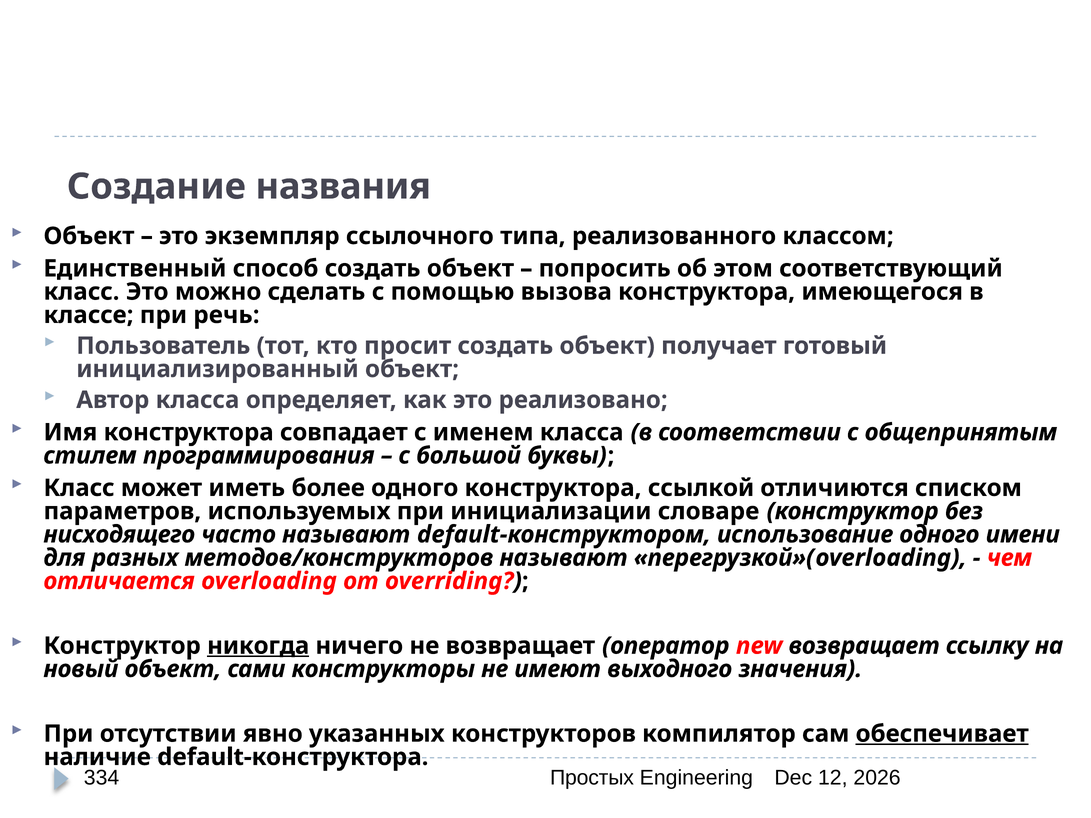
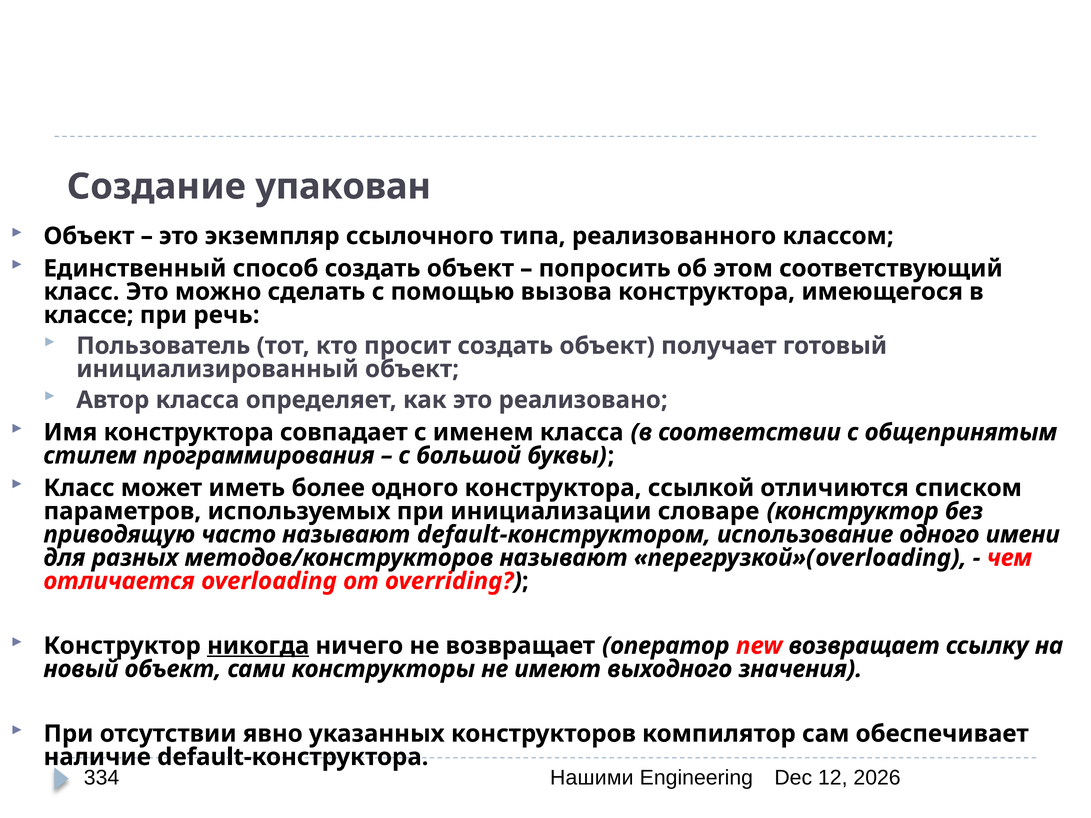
названия: названия -> упакован
нисходящего: нисходящего -> приводящую
обеспечивает underline: present -> none
Простых: Простых -> Нашими
